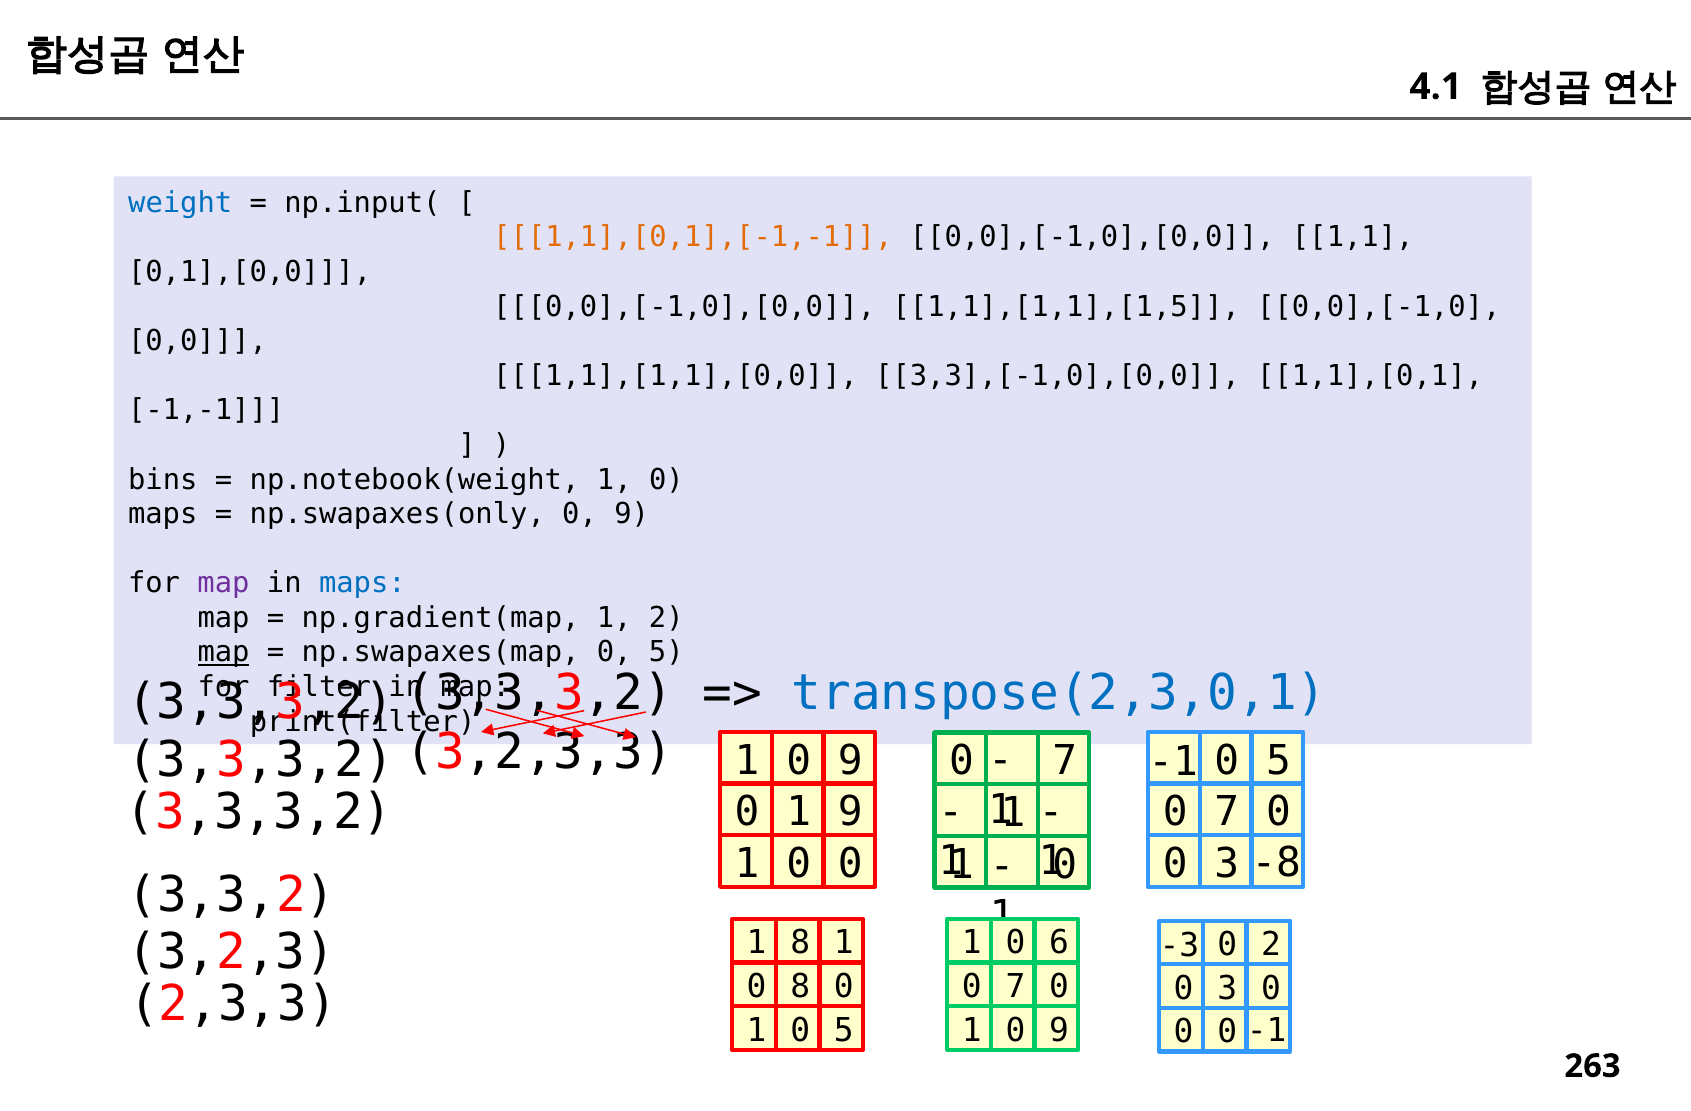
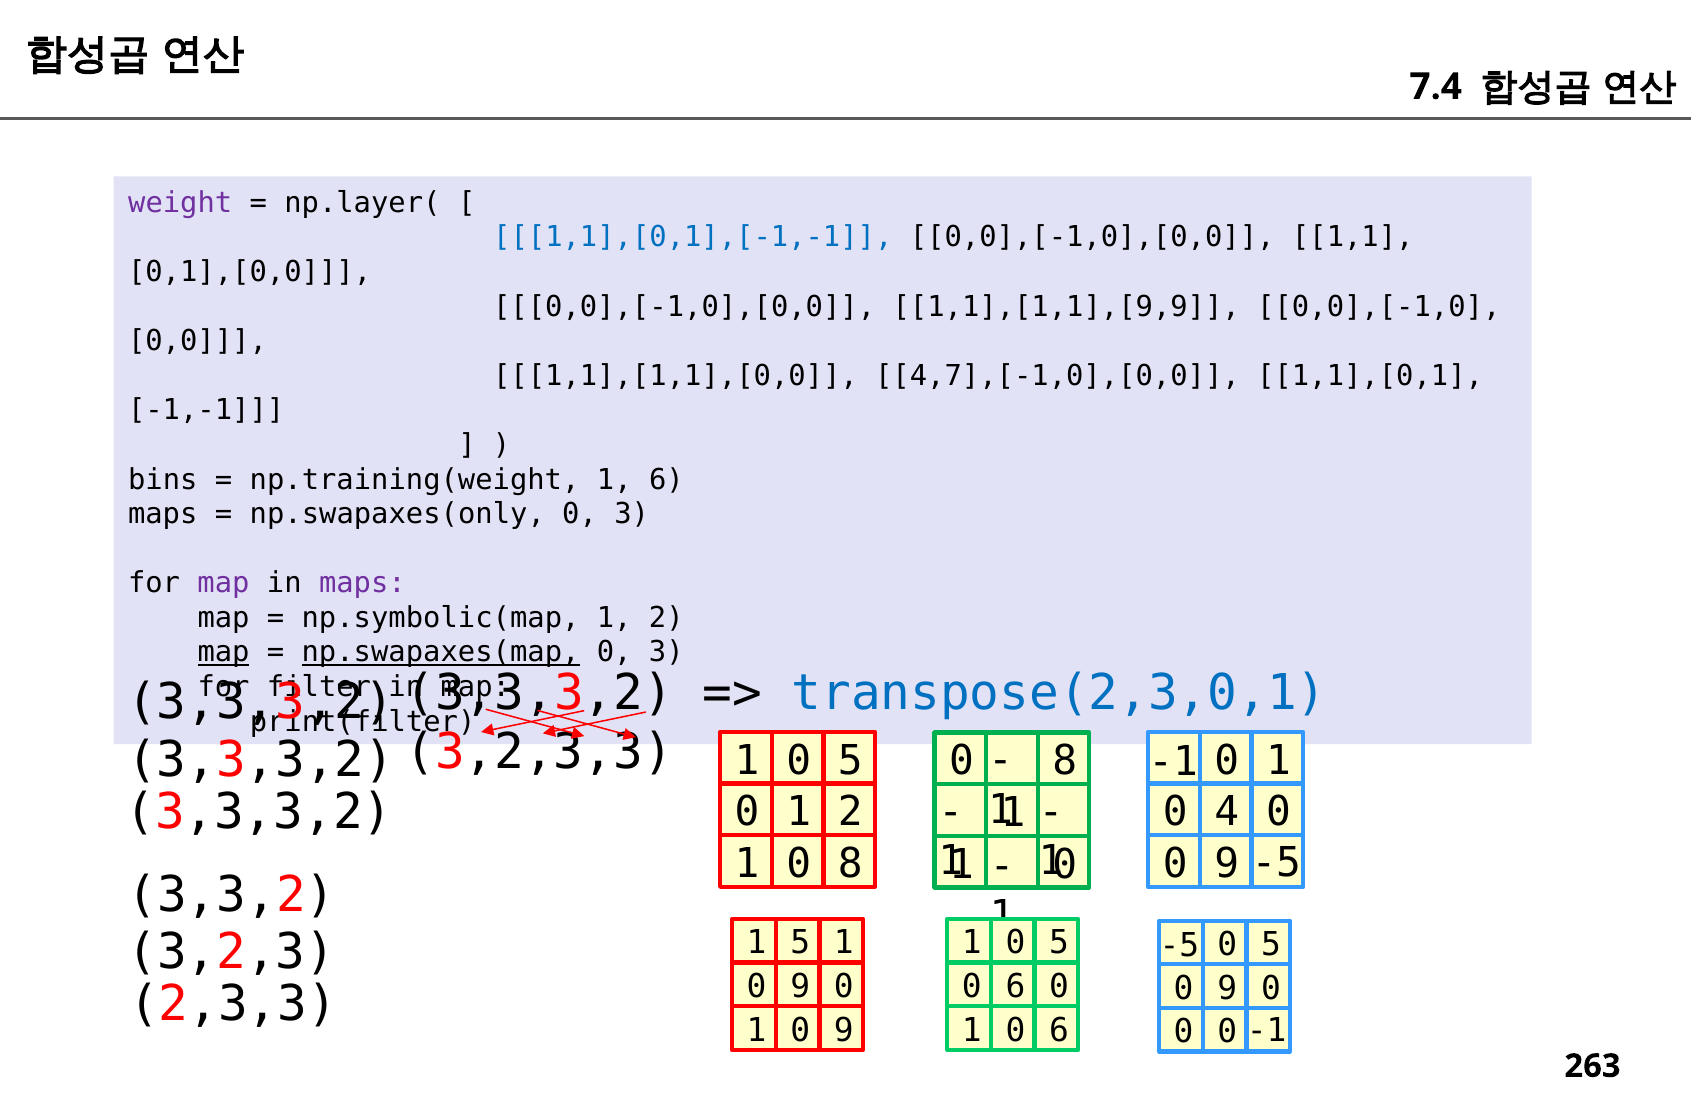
4.1: 4.1 -> 7.4
weight colour: blue -> purple
np.input(: np.input( -> np.layer(
1,1],[0,1],[-1,-1 colour: orange -> blue
1,1],[1,1],[1,5: 1,1],[1,1],[1,5 -> 1,1],[1,1],[9,9
3,3],[-1,0],[0,0: 3,3],[-1,0],[0,0 -> 4,7],[-1,0],[0,0
np.notebook(weight: np.notebook(weight -> np.training(weight
0 at (666, 479): 0 -> 6
9 at (632, 514): 9 -> 3
maps at (362, 583) colour: blue -> purple
np.gradient(map: np.gradient(map -> np.symbolic(map
np.swapaxes(map underline: none -> present
5 at (666, 652): 5 -> 3
9 at (850, 760): 9 -> 5
5 at (1278, 760): 5 -> 1
7 at (1065, 761): 7 -> 8
0 1 9: 9 -> 2
7 at (1227, 812): 7 -> 4
-8 at (1276, 862): -8 -> -5
1 0 0: 0 -> 8
3 at (1227, 864): 3 -> 9
1 8: 8 -> 5
6 at (1059, 943): 6 -> 5
2 at (1271, 945): 2 -> 5
-3 at (1179, 945): -3 -> -5
8 at (800, 986): 8 -> 9
7 at (1015, 986): 7 -> 6
3 at (1227, 988): 3 -> 9
5 at (844, 1030): 5 -> 9
9 at (1059, 1030): 9 -> 6
